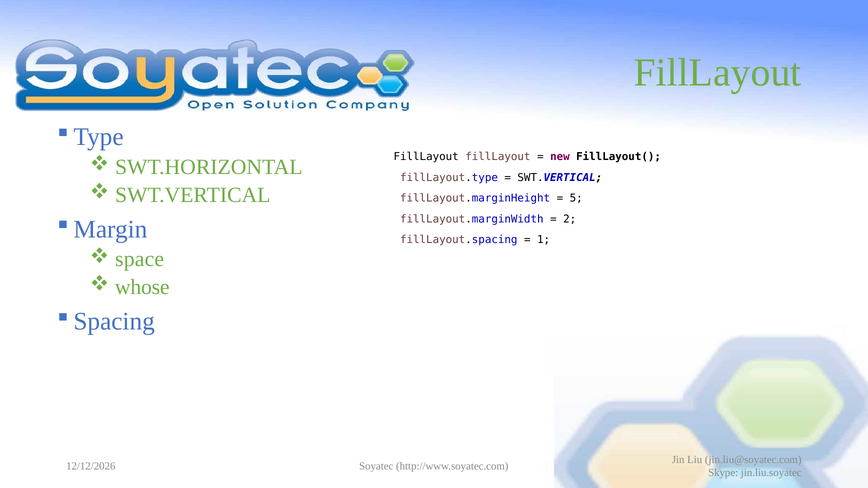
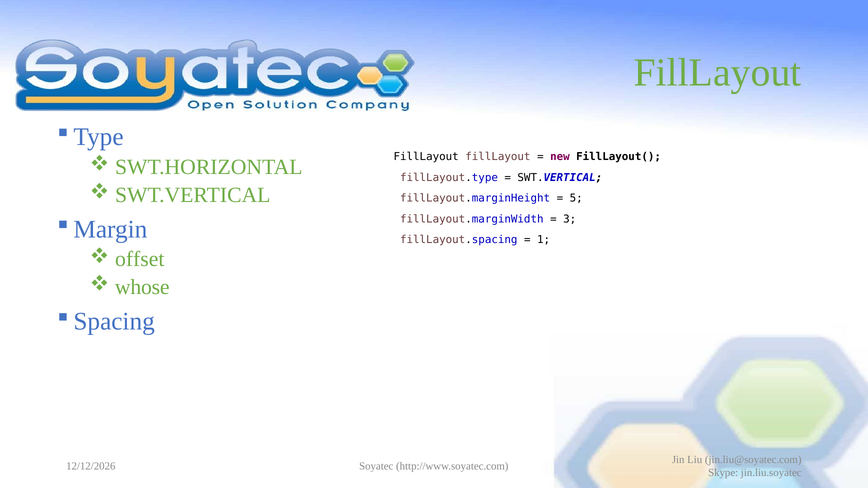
2: 2 -> 3
space: space -> offset
